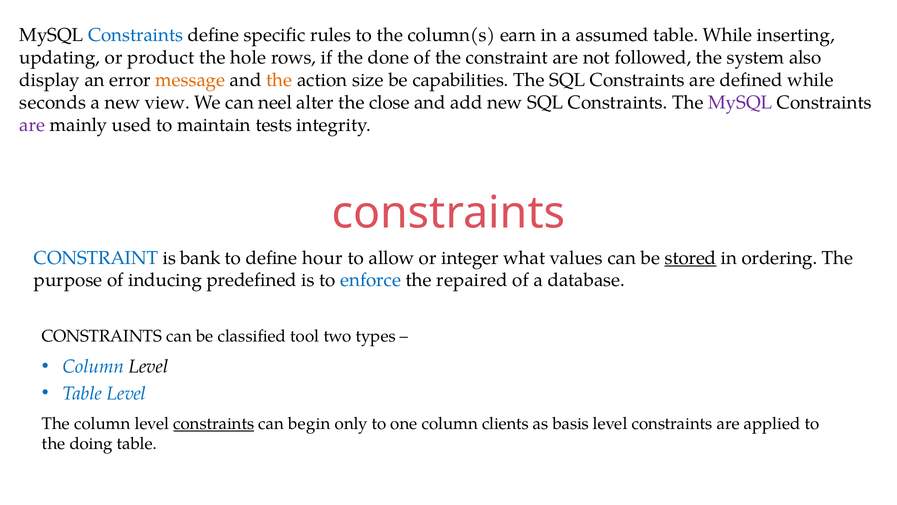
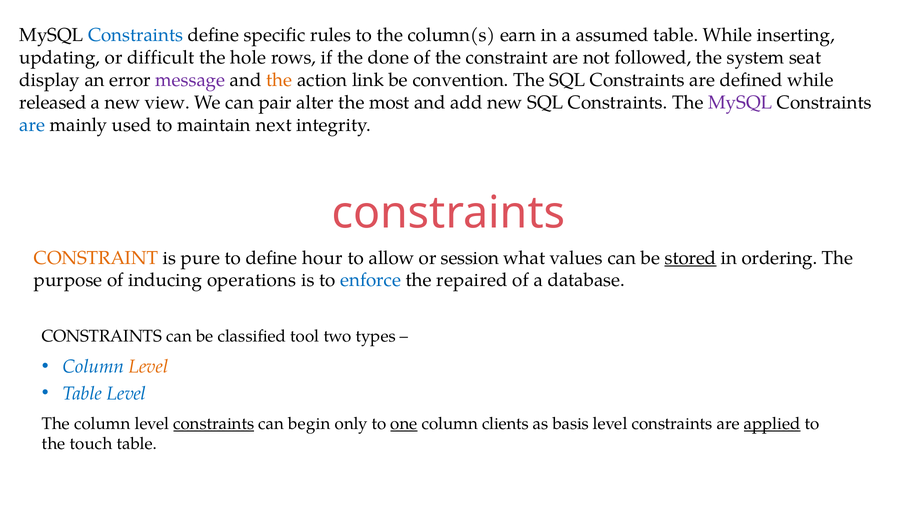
product: product -> difficult
also: also -> seat
message colour: orange -> purple
size: size -> link
capabilities: capabilities -> convention
seconds: seconds -> released
neel: neel -> pair
close: close -> most
are at (32, 125) colour: purple -> blue
tests: tests -> next
CONSTRAINT at (96, 258) colour: blue -> orange
bank: bank -> pure
integer: integer -> session
predefined: predefined -> operations
Level at (149, 366) colour: black -> orange
one underline: none -> present
applied underline: none -> present
doing: doing -> touch
